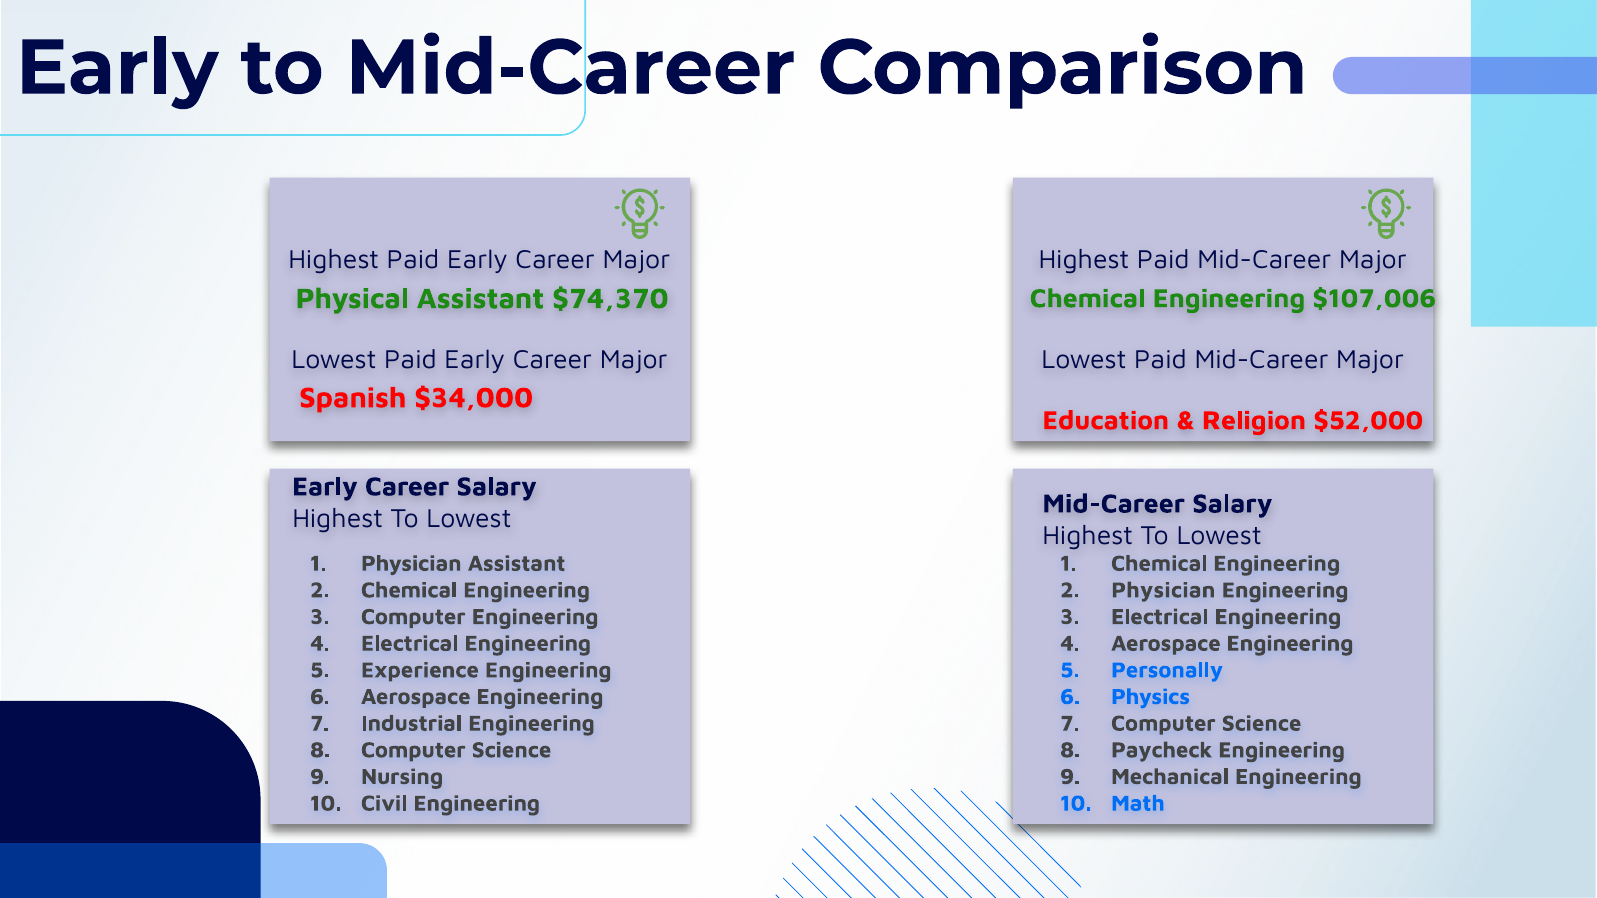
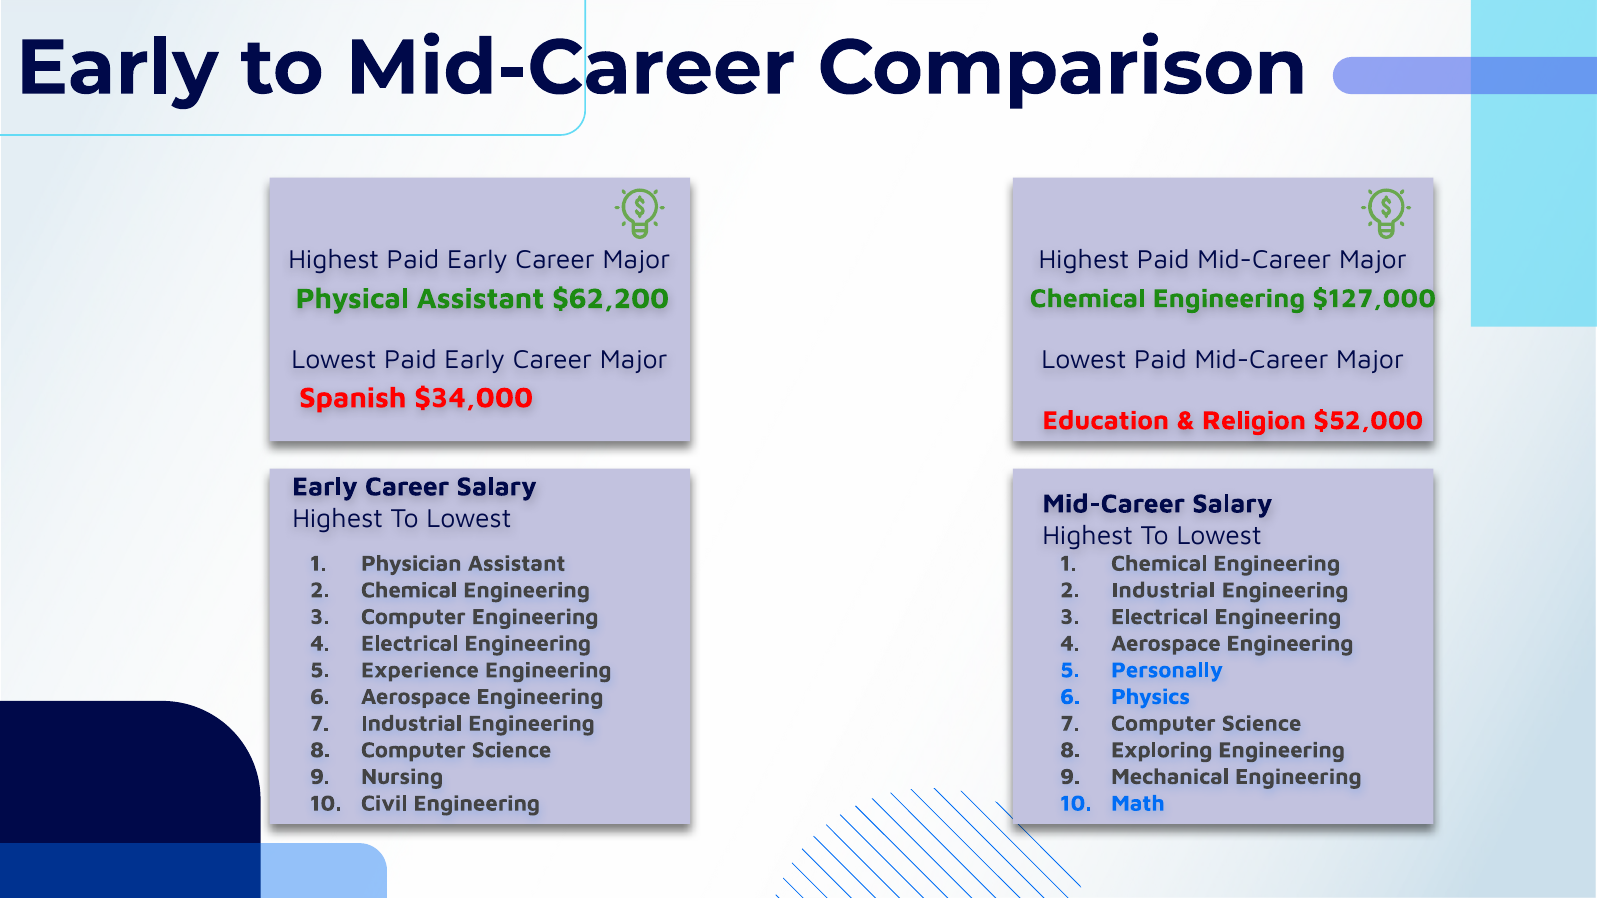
$74,370: $74,370 -> $62,200
$107,006: $107,006 -> $127,000
Physician at (1163, 590): Physician -> Industrial
Paycheck: Paycheck -> Exploring
